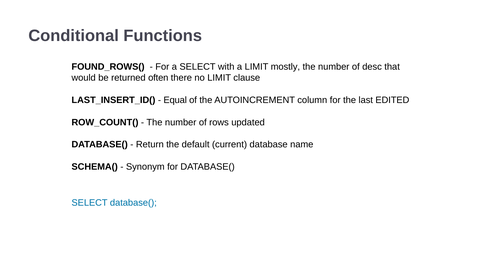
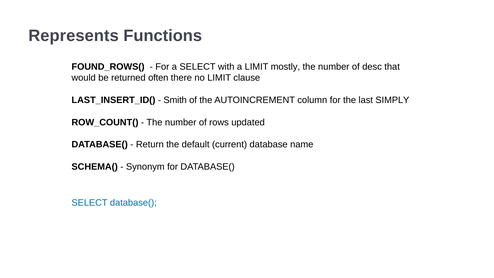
Conditional: Conditional -> Represents
Equal: Equal -> Smith
EDITED: EDITED -> SIMPLY
